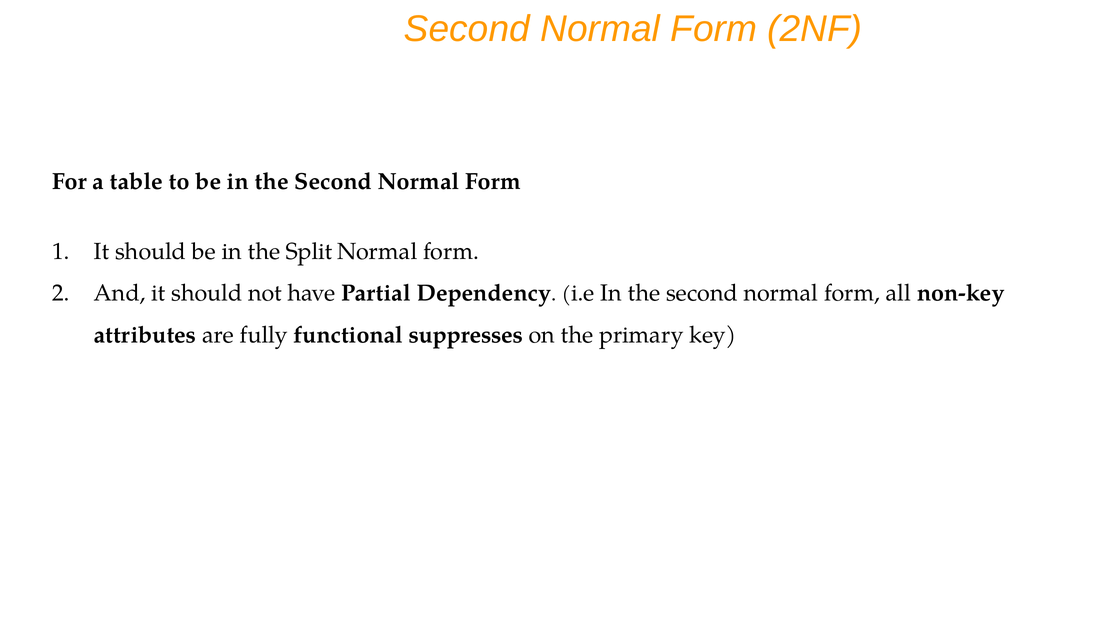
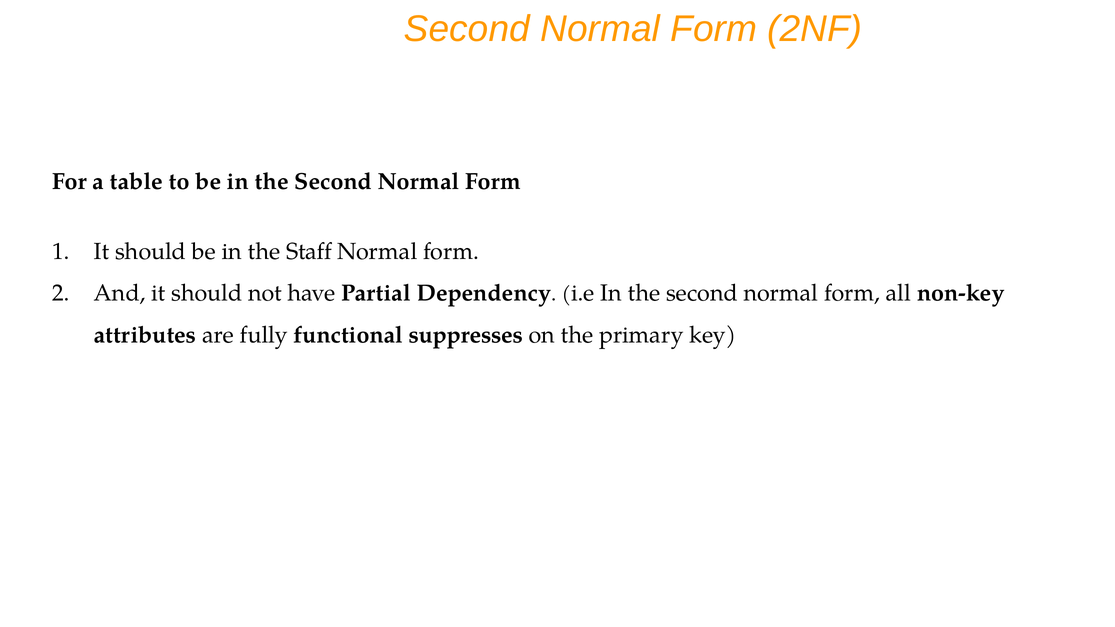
Split: Split -> Staff
